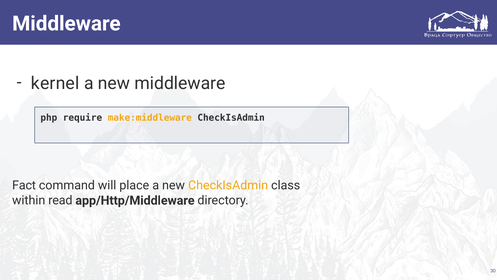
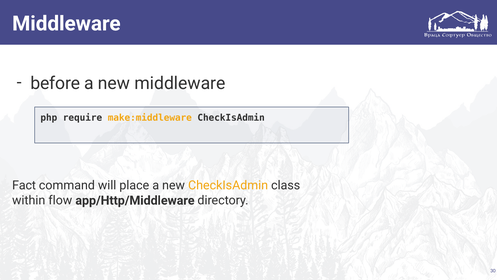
kernel: kernel -> before
read: read -> flow
